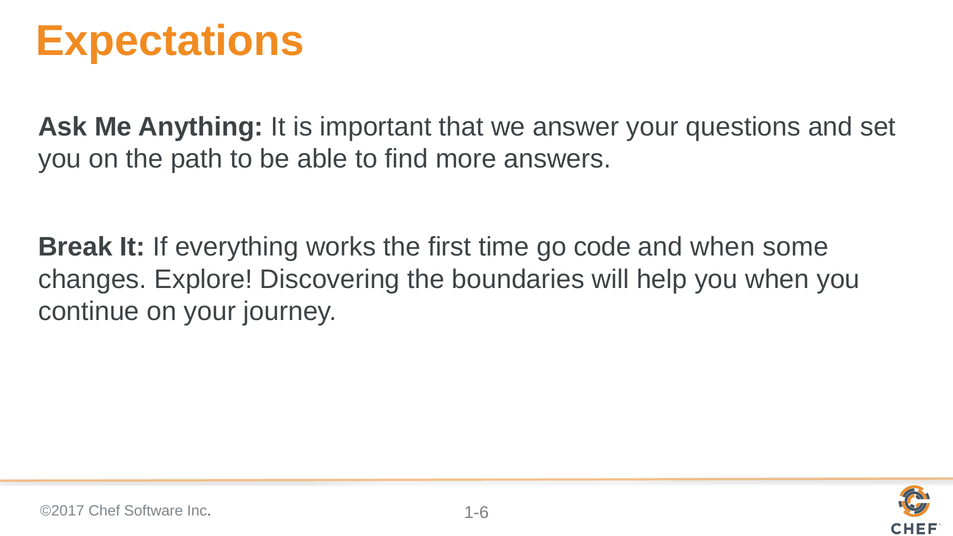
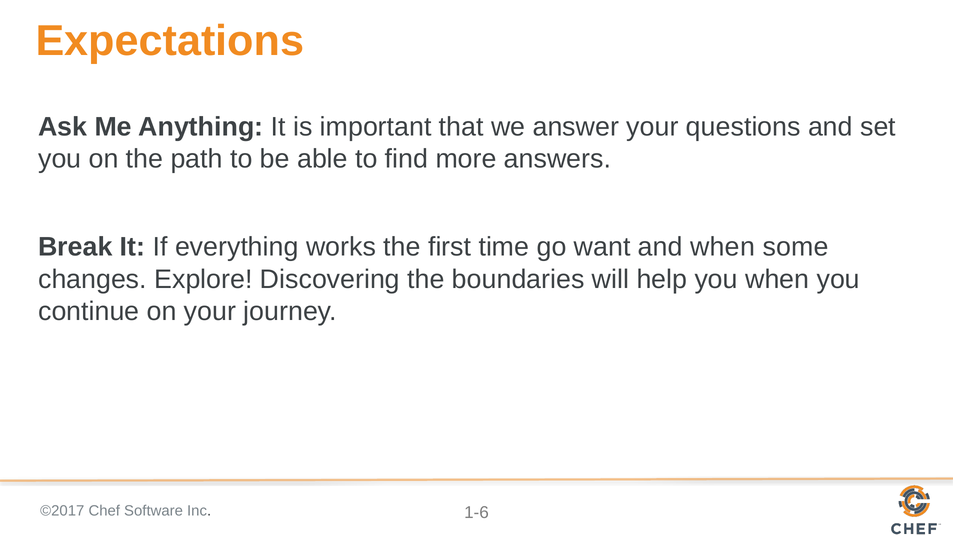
code: code -> want
